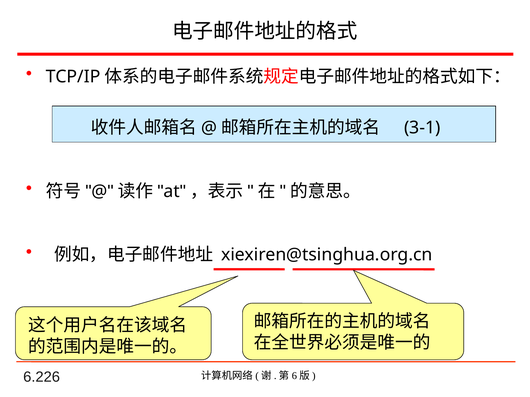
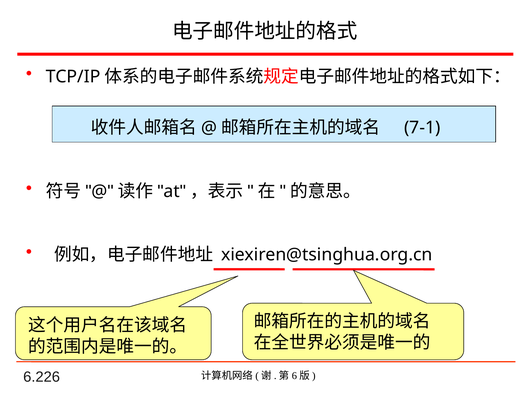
3-1: 3-1 -> 7-1
